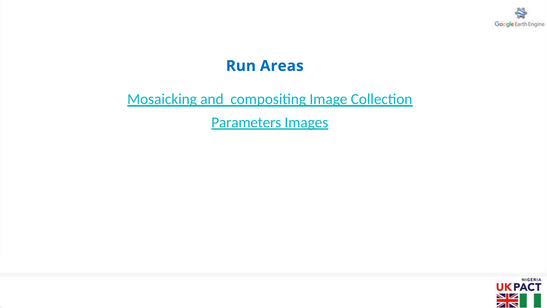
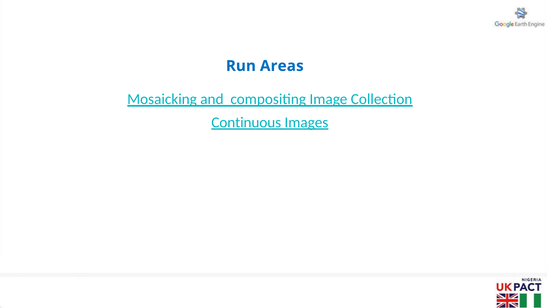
Parameters: Parameters -> Continuous
